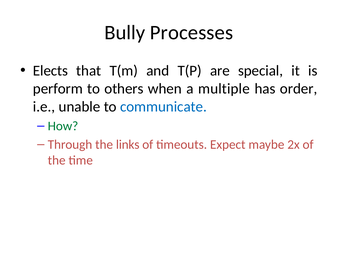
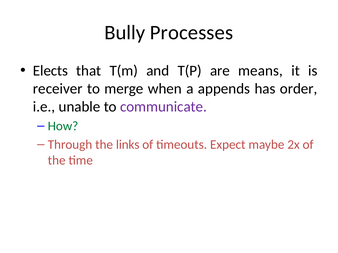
special: special -> means
perform: perform -> receiver
others: others -> merge
multiple: multiple -> appends
communicate colour: blue -> purple
